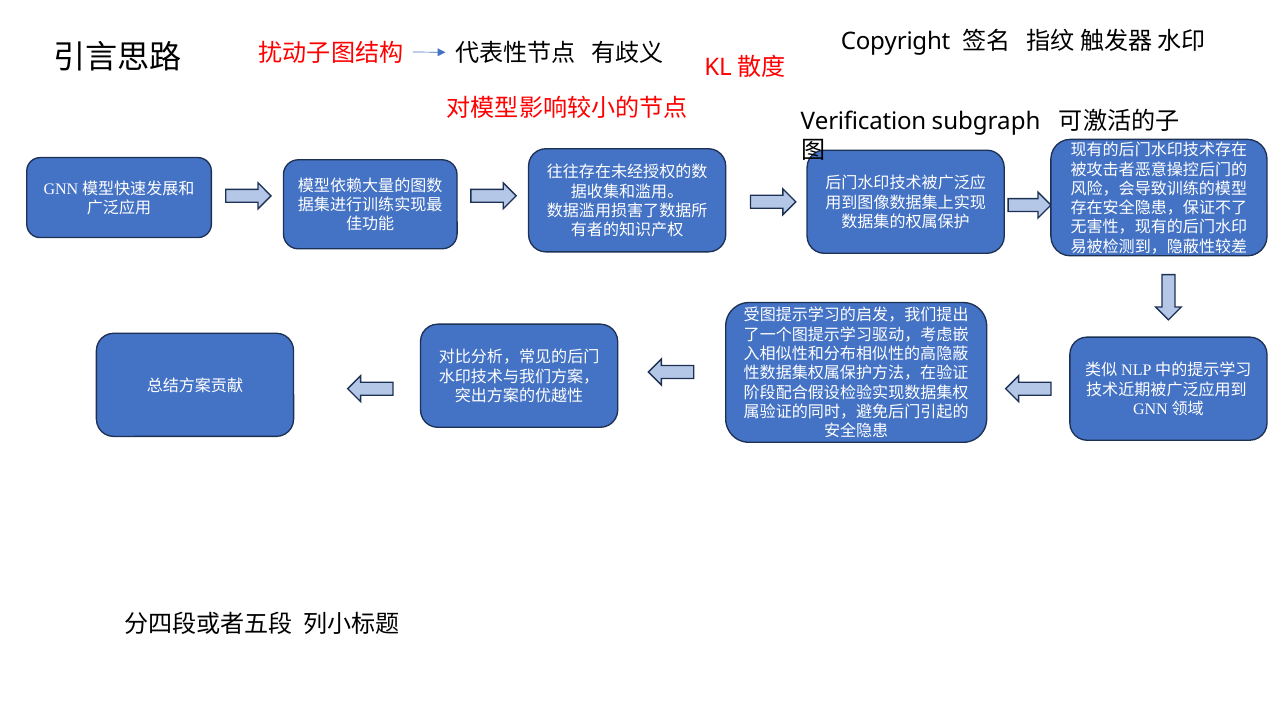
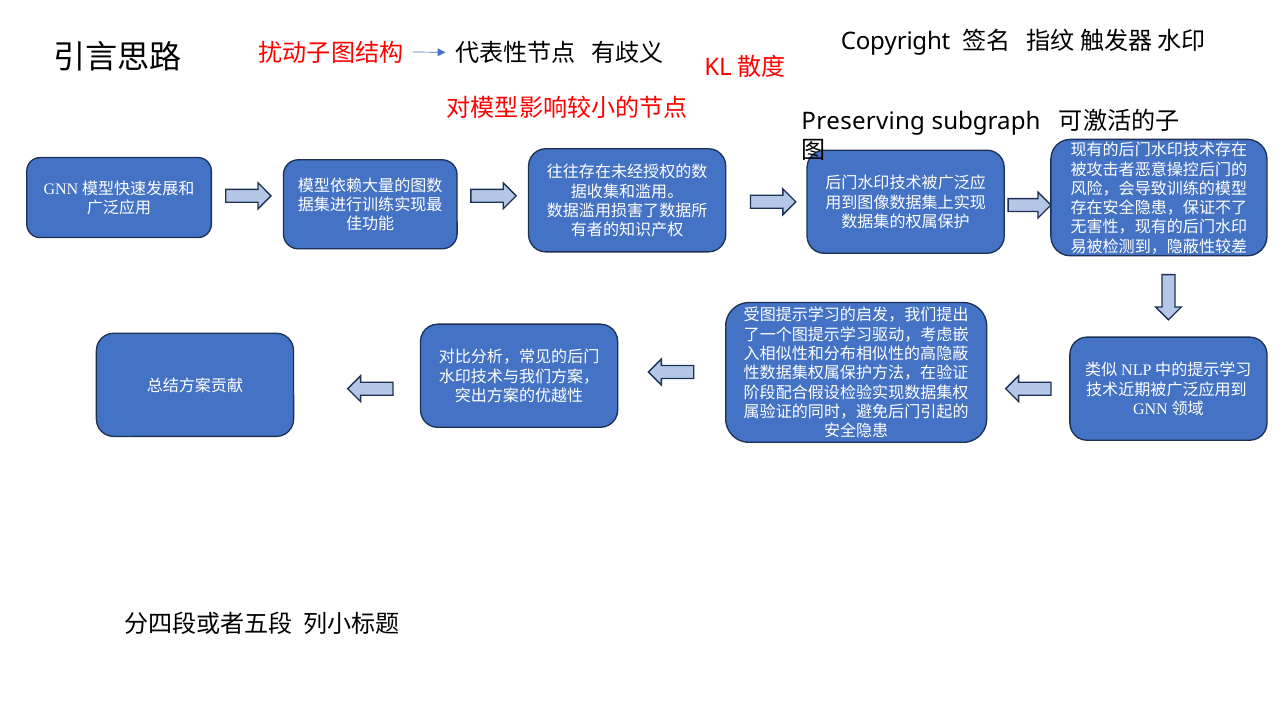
Verification: Verification -> Preserving
